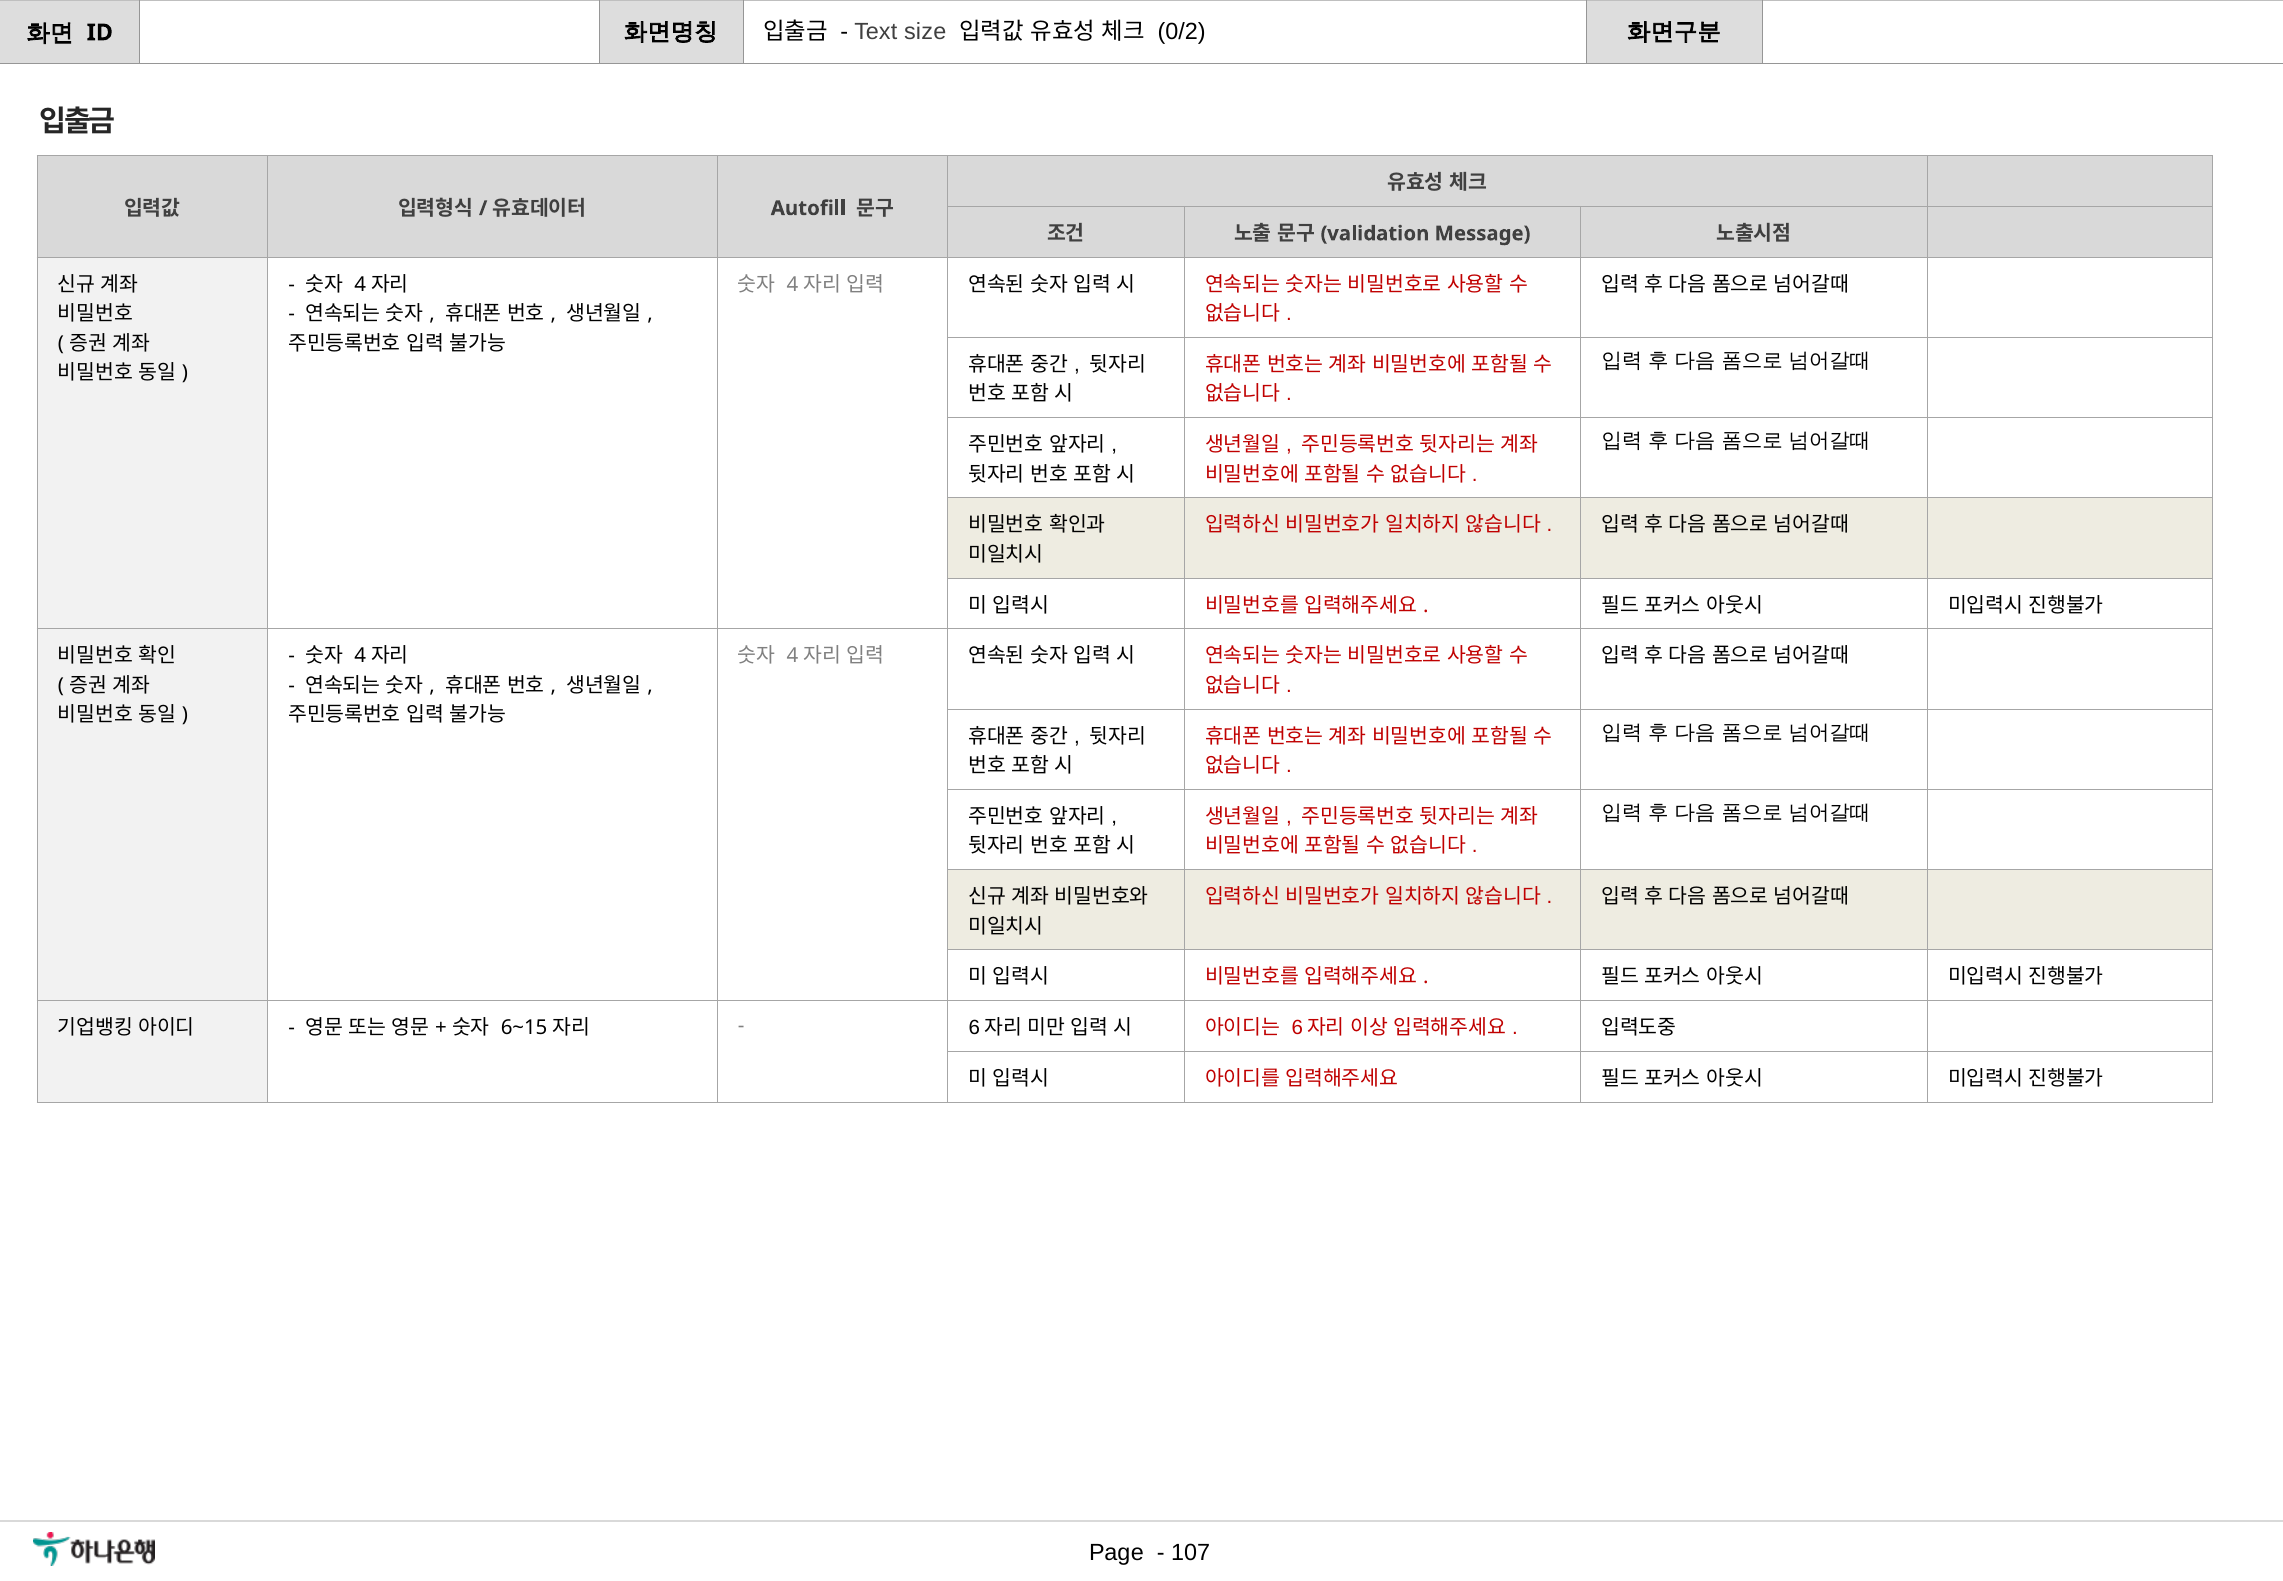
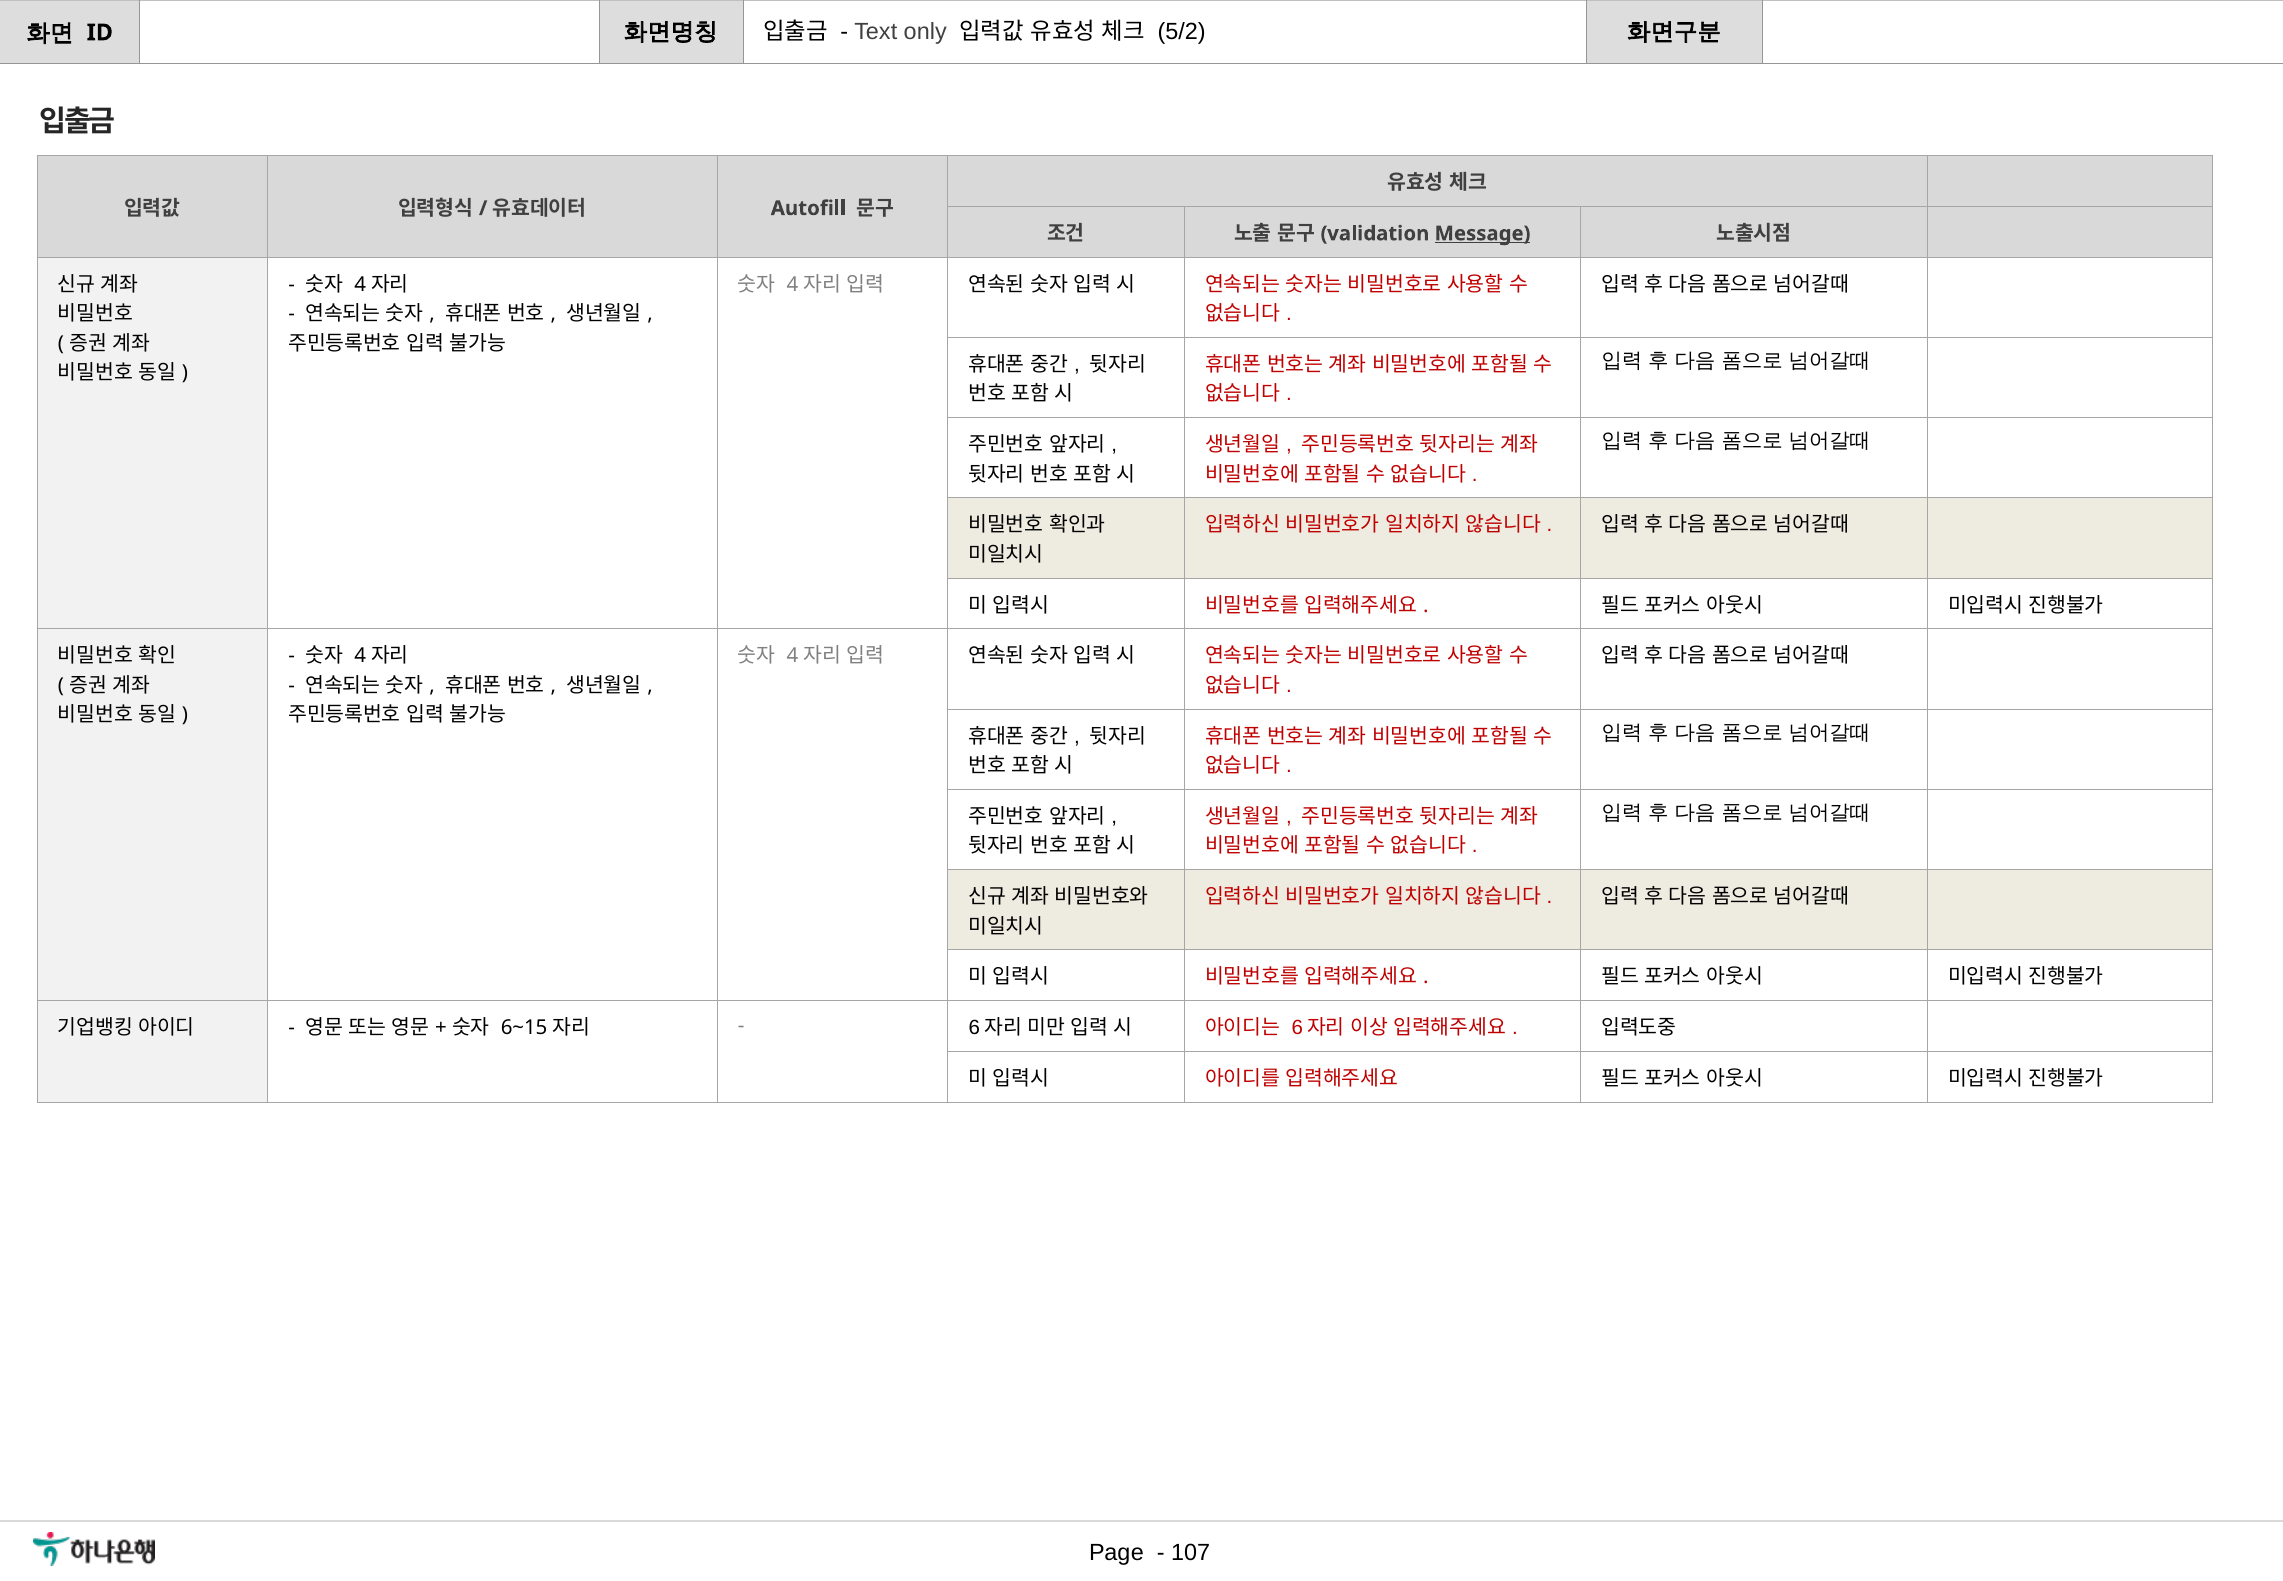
size: size -> only
0/2: 0/2 -> 5/2
Message underline: none -> present
